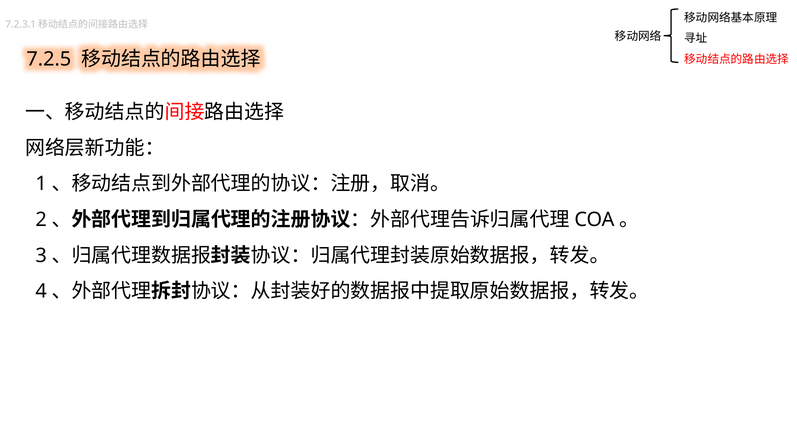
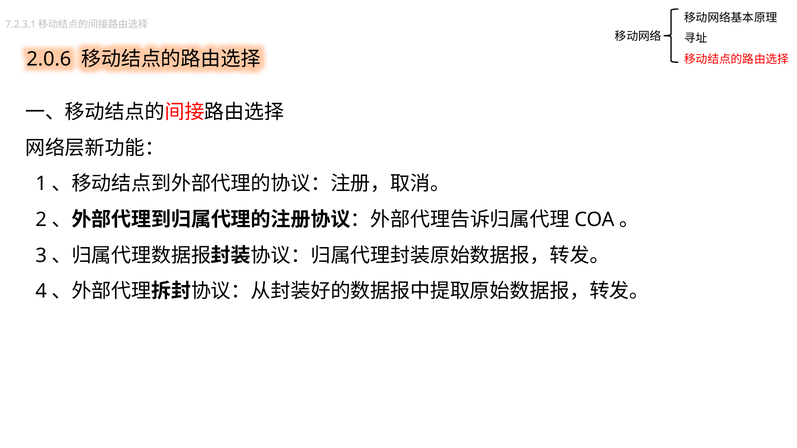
7.2.5: 7.2.5 -> 2.0.6
